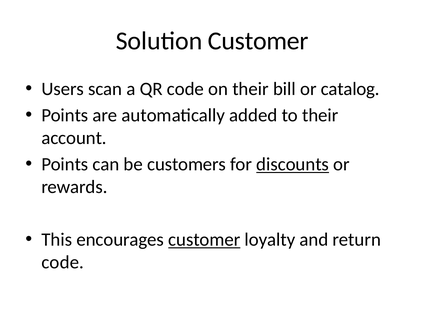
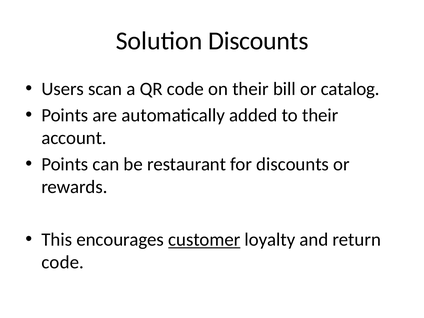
Solution Customer: Customer -> Discounts
customers: customers -> restaurant
discounts at (293, 164) underline: present -> none
